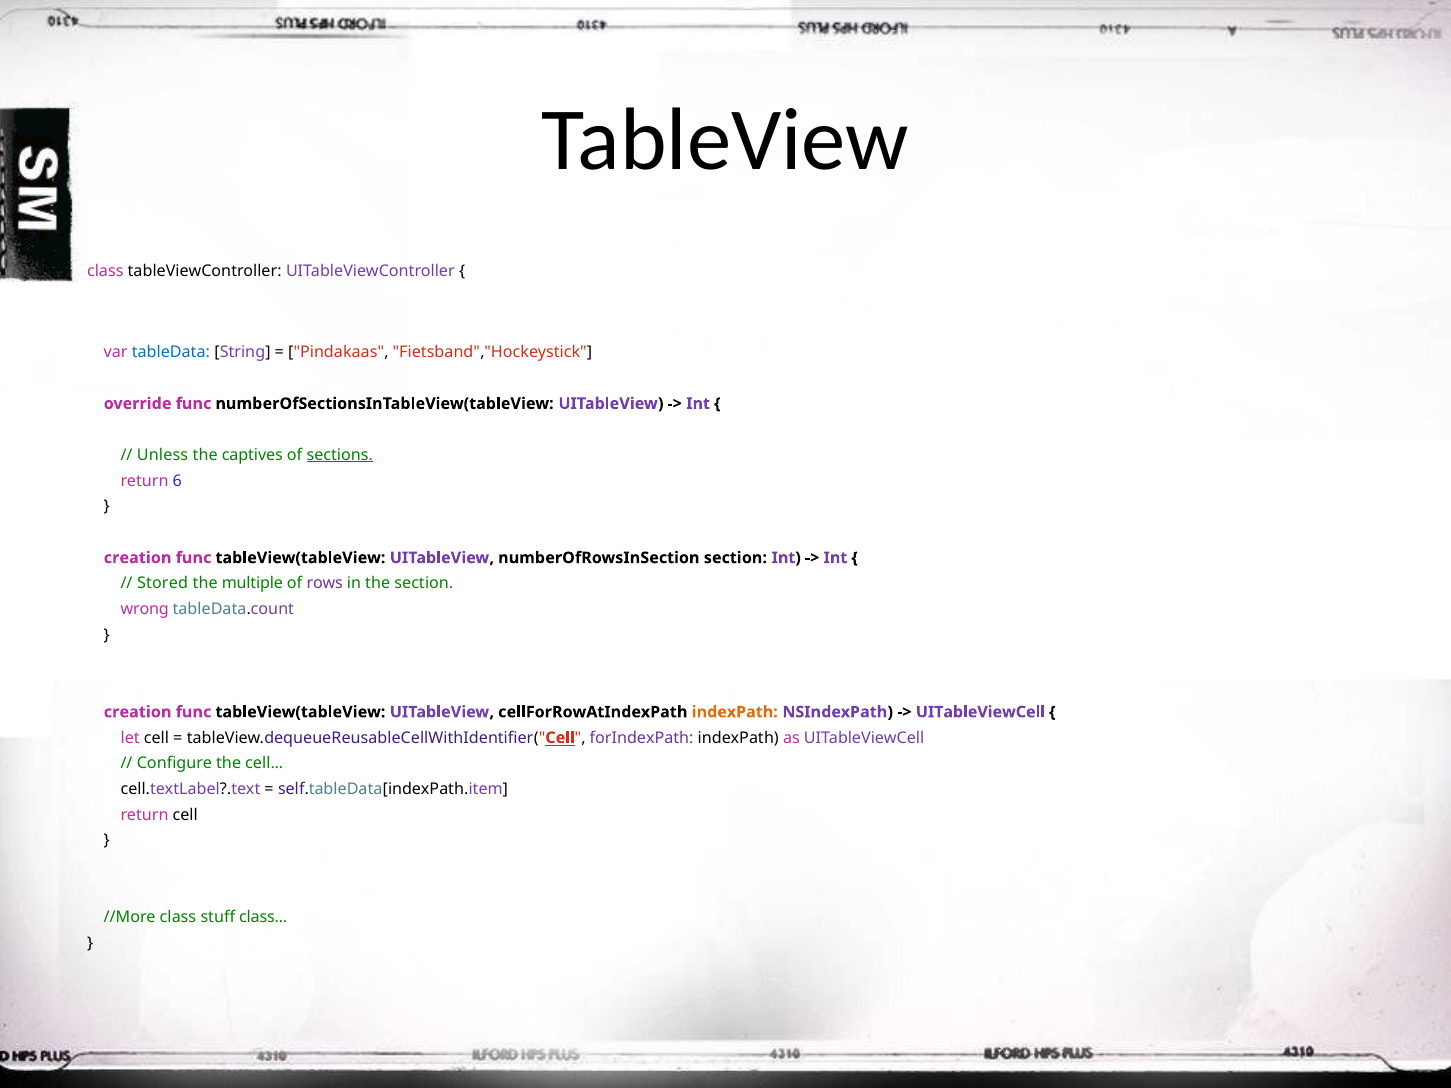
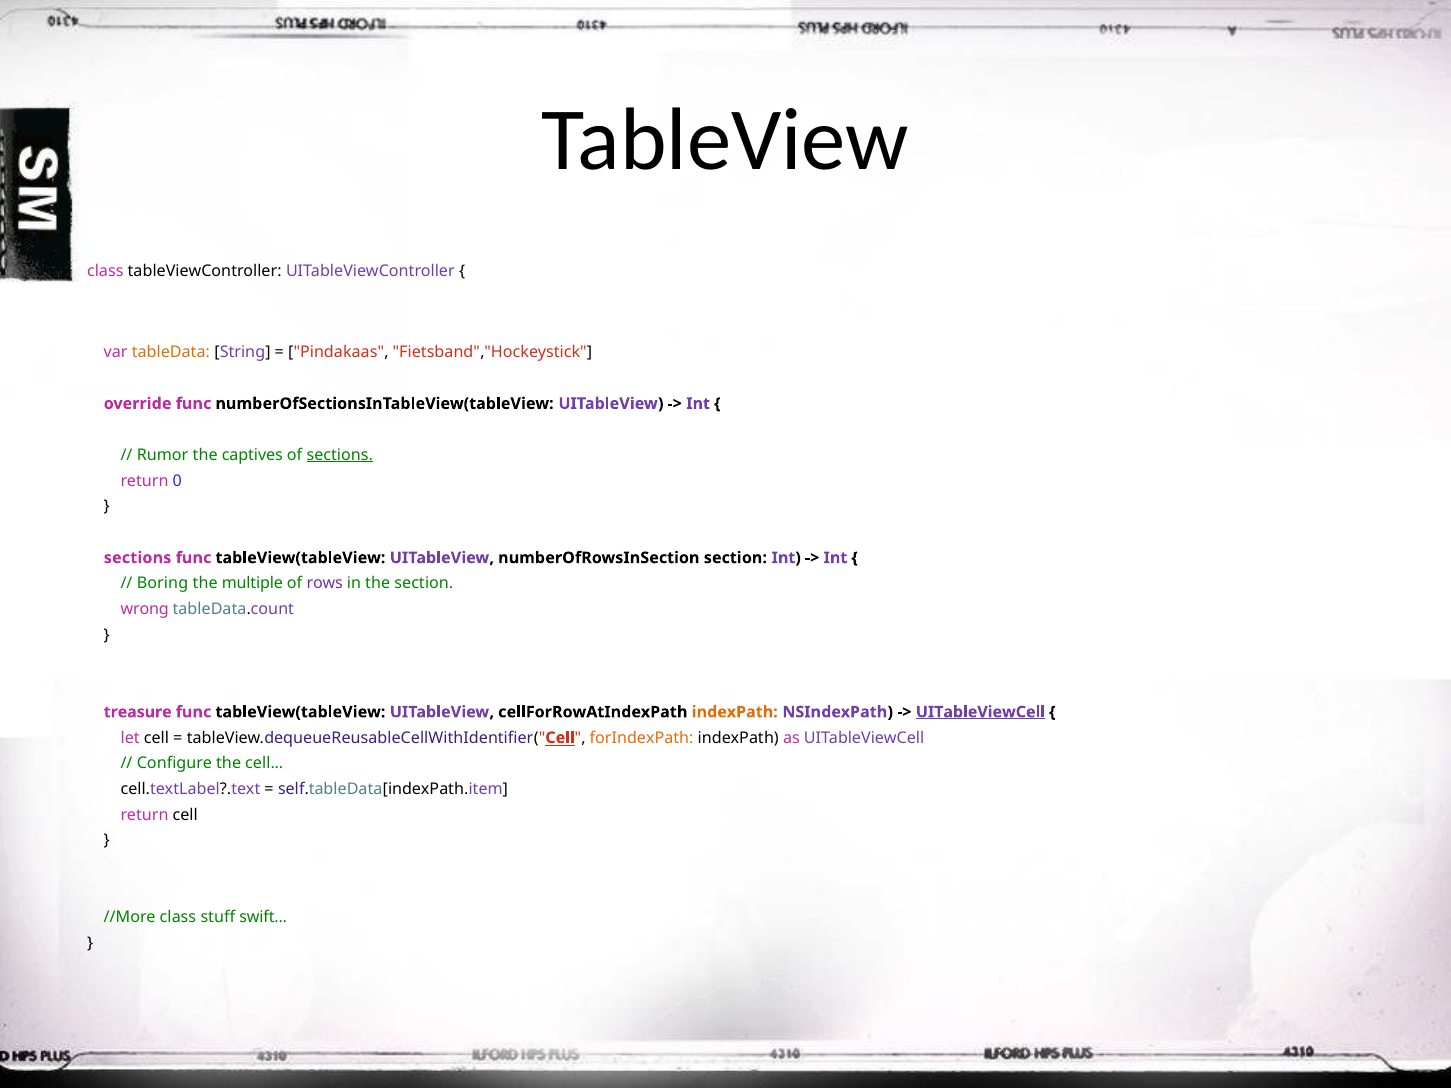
tableData colour: blue -> orange
Unless: Unless -> Rumor
6: 6 -> 0
creation at (138, 558): creation -> sections
Stored: Stored -> Boring
creation at (138, 712): creation -> treasure
UITableViewCell at (980, 712) underline: none -> present
forIndexPath colour: purple -> orange
stuff class: class -> swift
